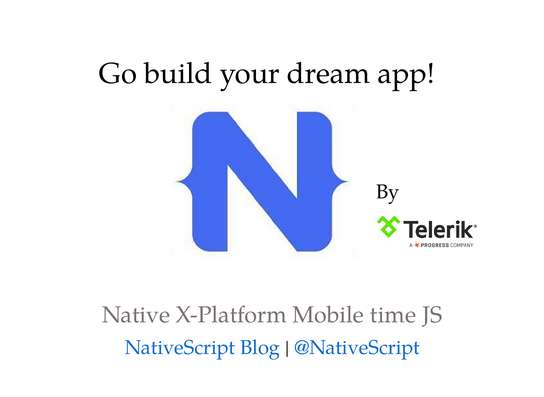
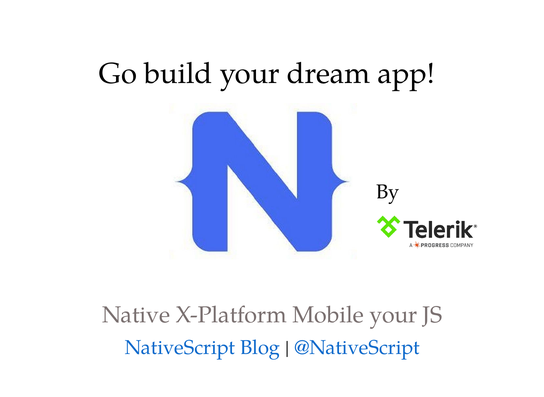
Mobile time: time -> your
